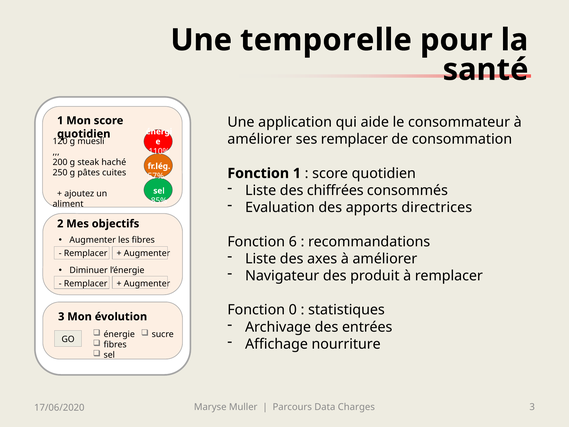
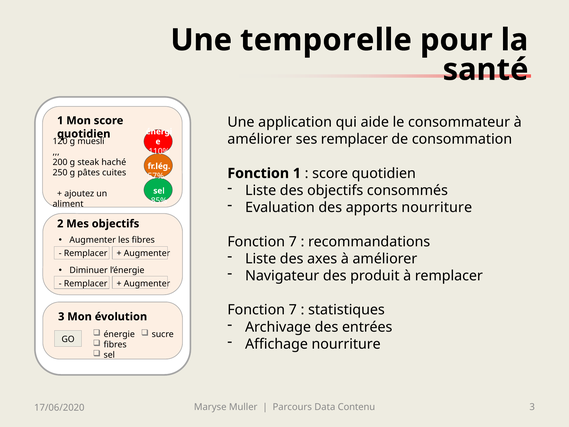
des chiffrées: chiffrées -> objectifs
apports directrices: directrices -> nourriture
6 at (293, 241): 6 -> 7
0 at (293, 310): 0 -> 7
Charges: Charges -> Contenu
